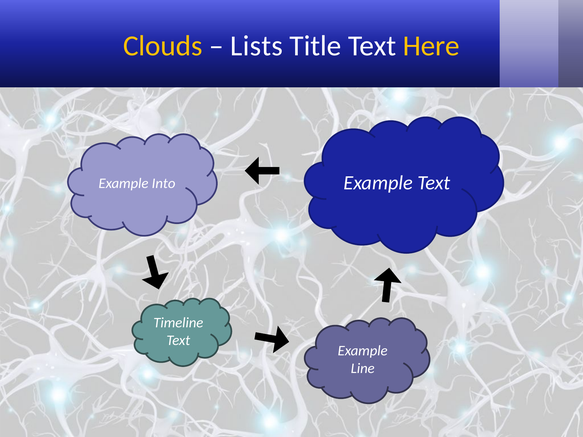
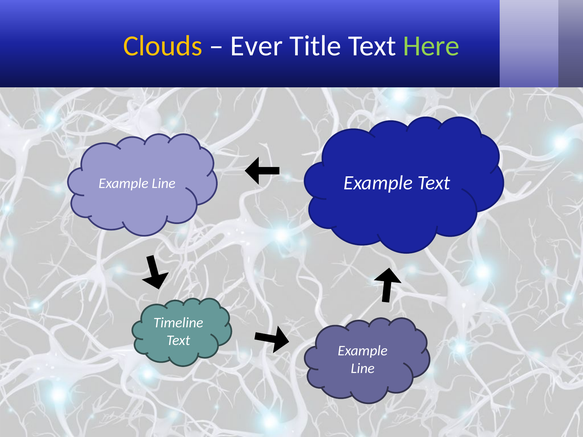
Lists: Lists -> Ever
Here colour: yellow -> light green
Into at (164, 183): Into -> Line
